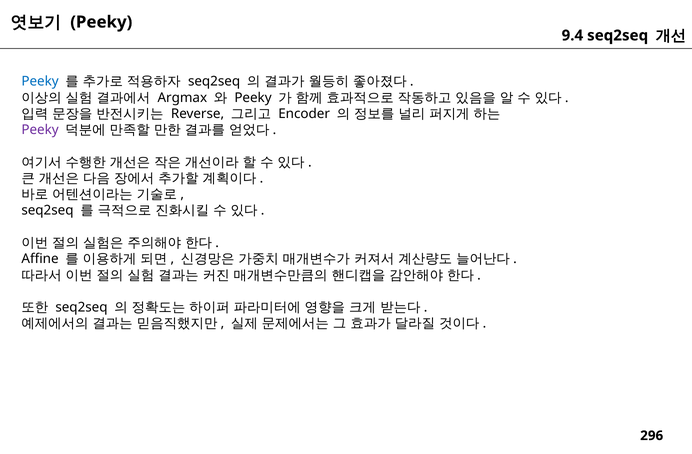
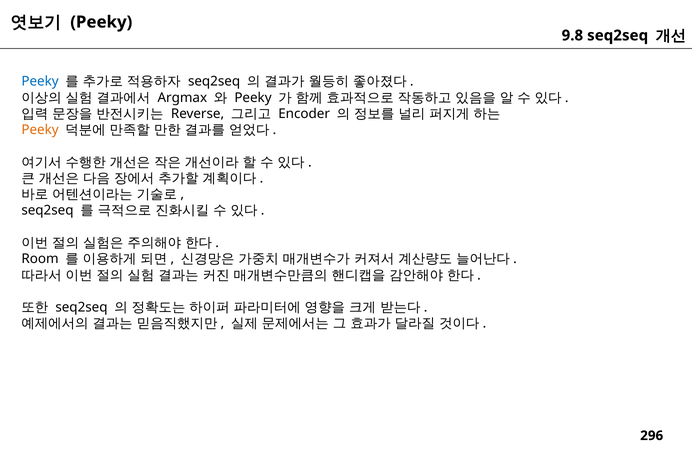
9.4: 9.4 -> 9.8
Peeky at (40, 130) colour: purple -> orange
Affine: Affine -> Room
